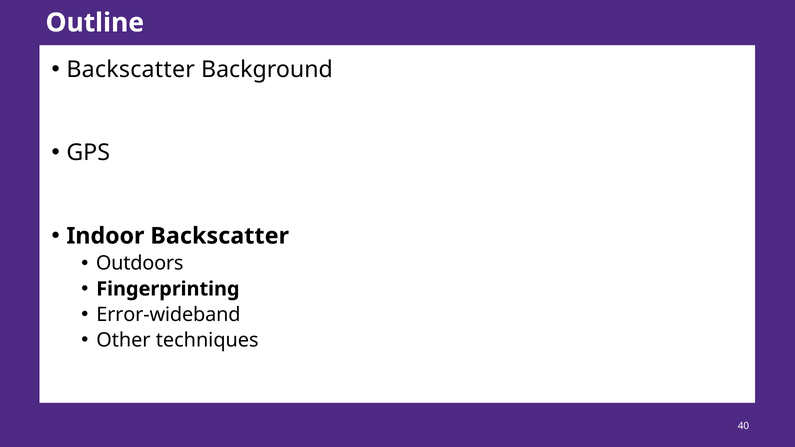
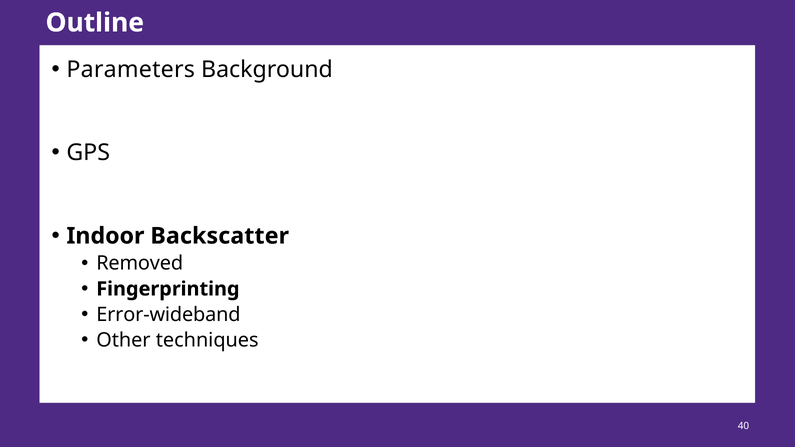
Backscatter at (131, 70): Backscatter -> Parameters
Outdoors: Outdoors -> Removed
